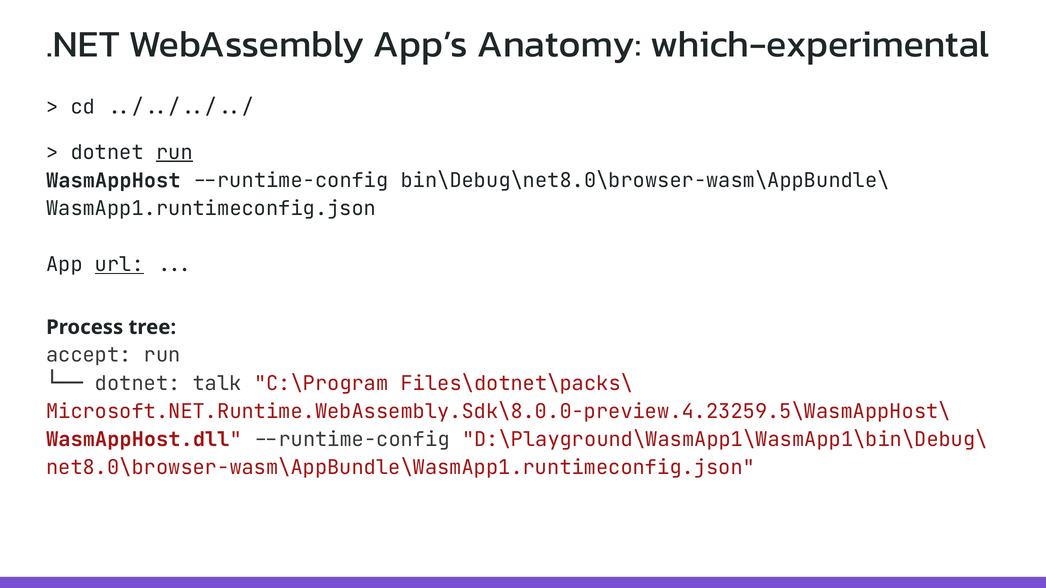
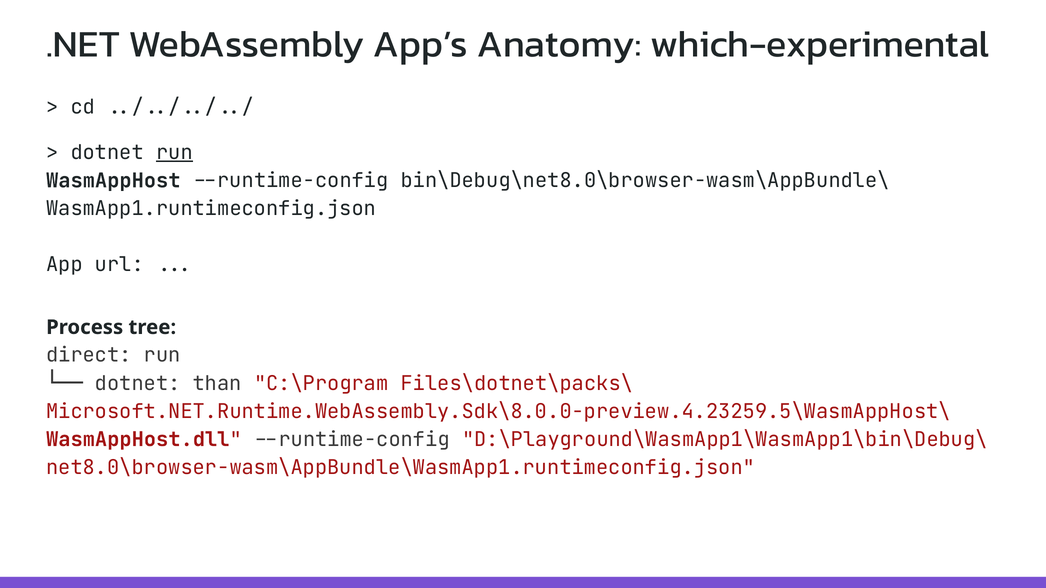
url underline: present -> none
accept: accept -> direct
talk: talk -> than
